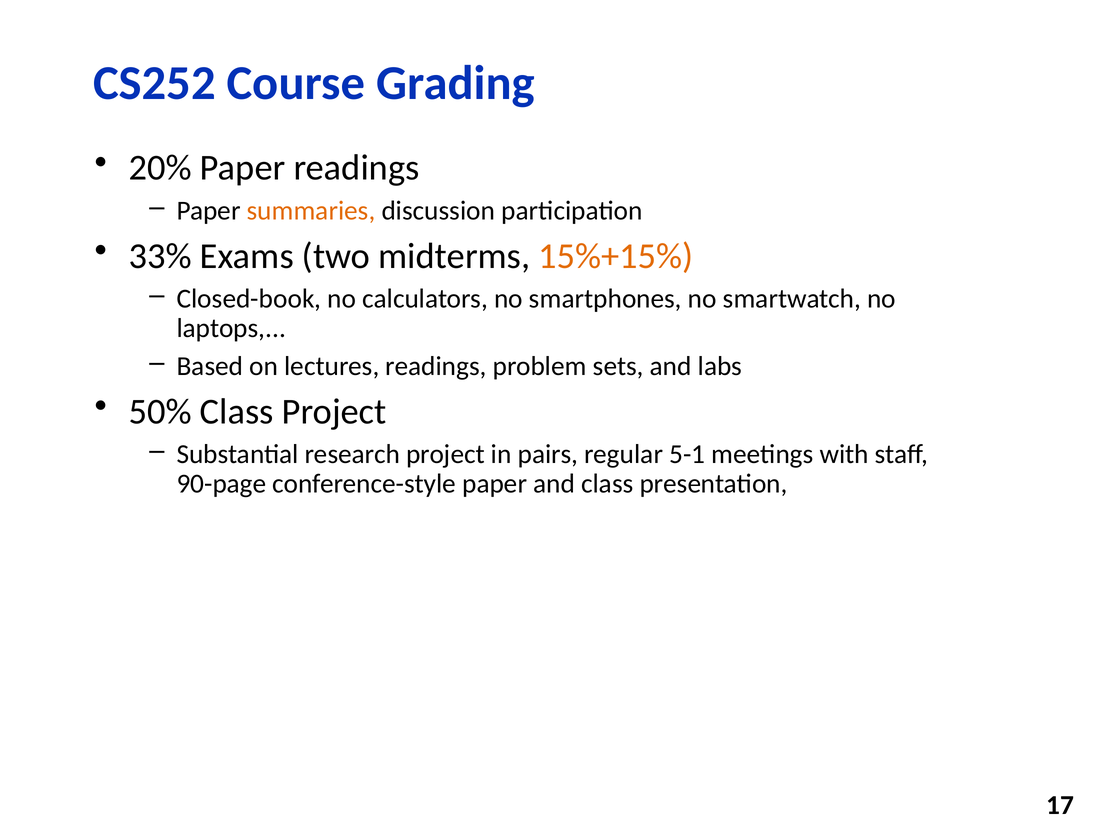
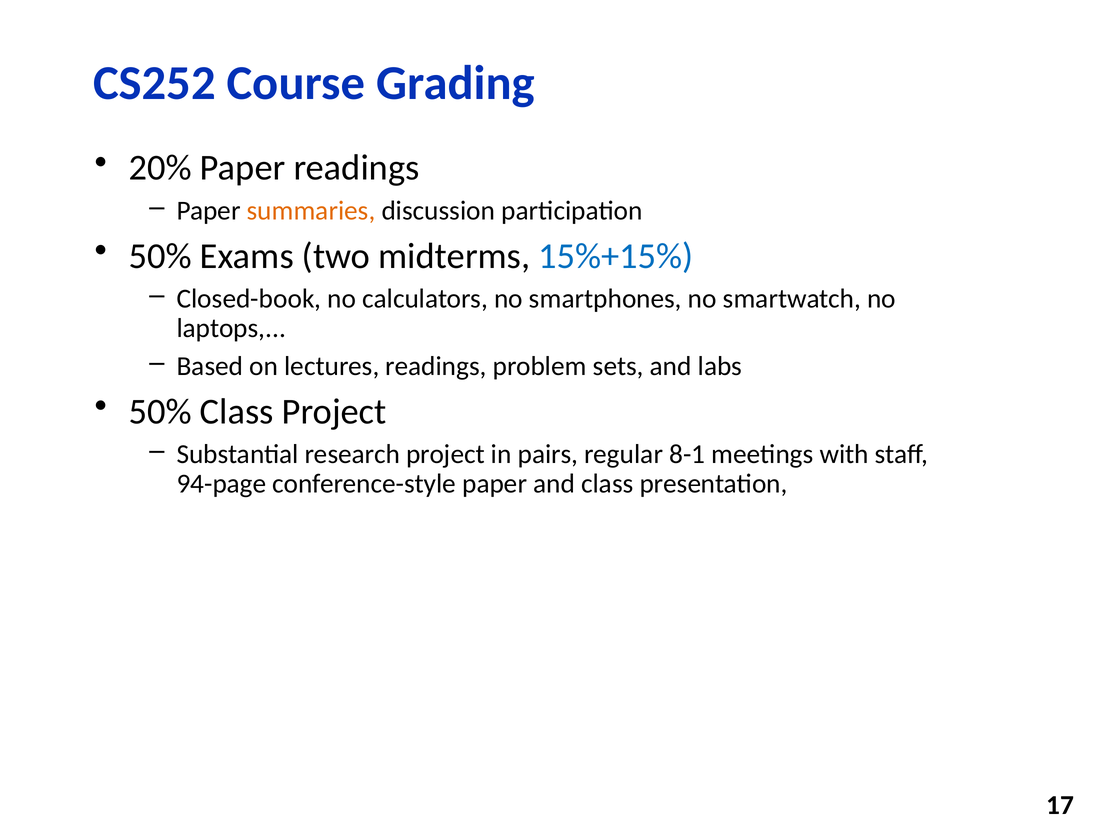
33% at (160, 256): 33% -> 50%
15%+15% colour: orange -> blue
5-1: 5-1 -> 8-1
90-page: 90-page -> 94-page
